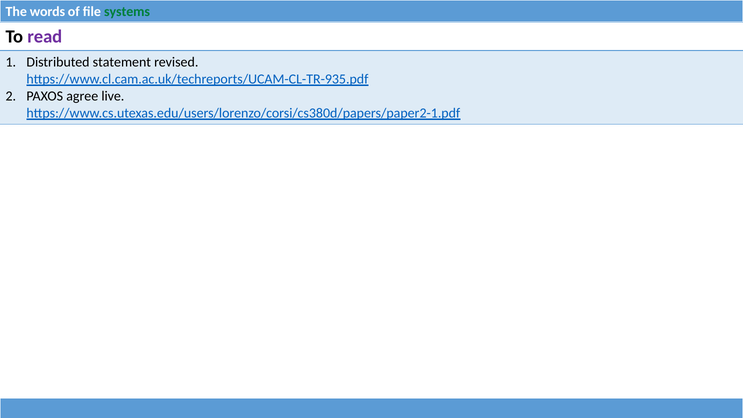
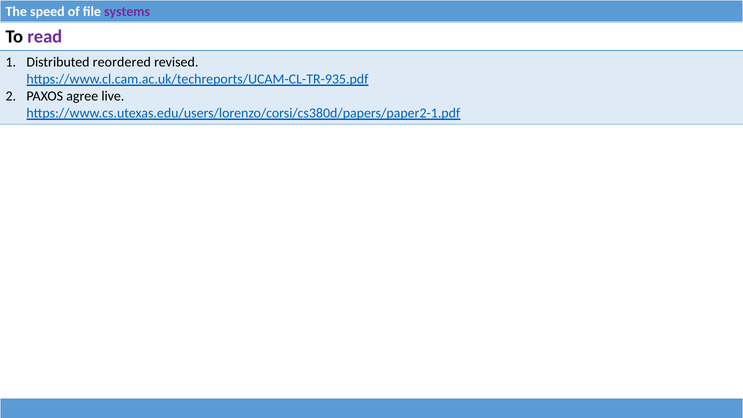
words: words -> speed
systems colour: green -> purple
statement: statement -> reordered
